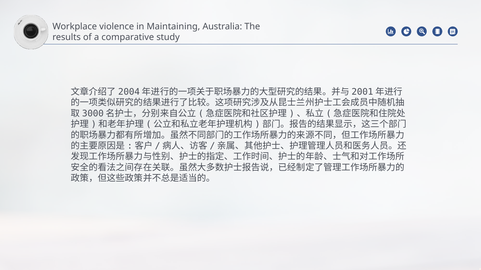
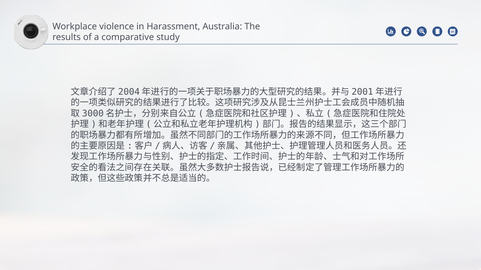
Maintaining: Maintaining -> Harassment
